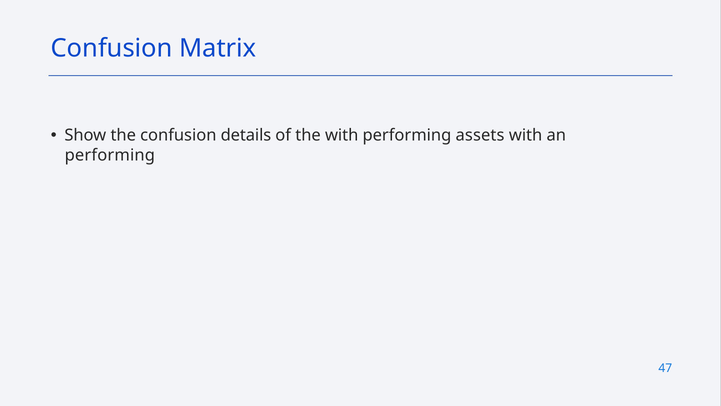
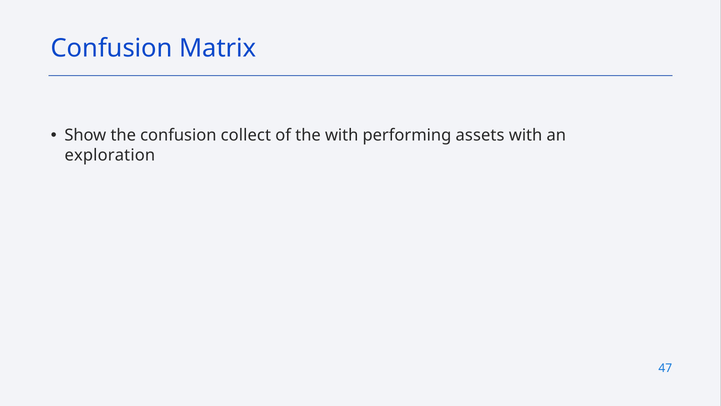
details: details -> collect
performing at (110, 155): performing -> exploration
